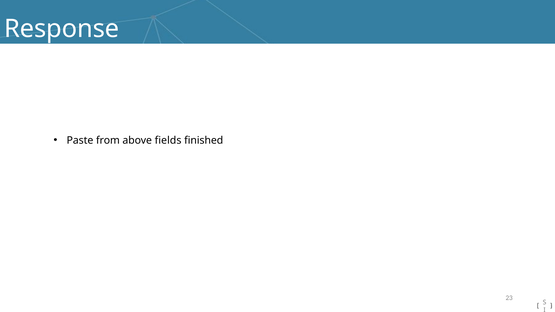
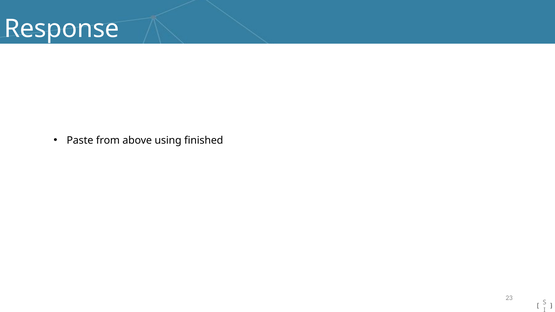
fields: fields -> using
